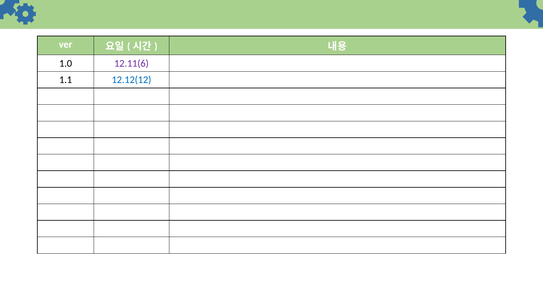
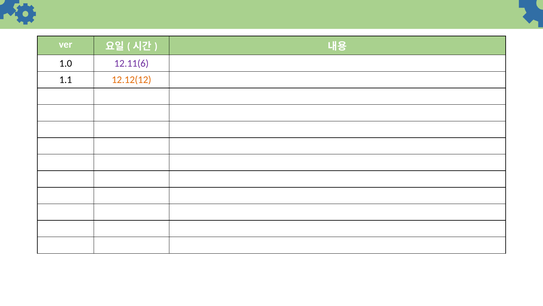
12.12(12 colour: blue -> orange
